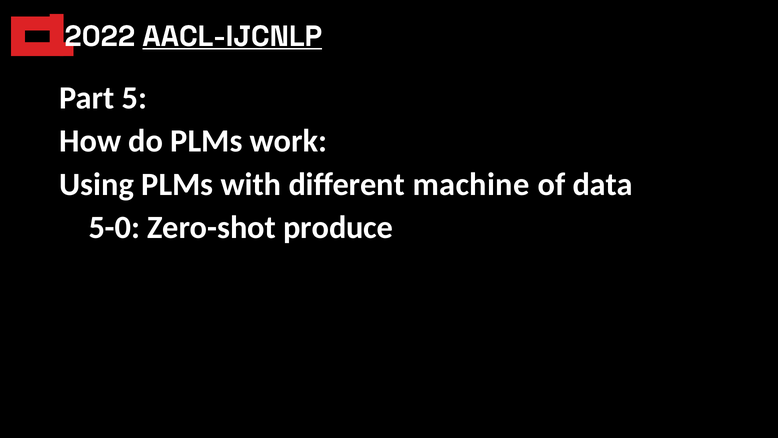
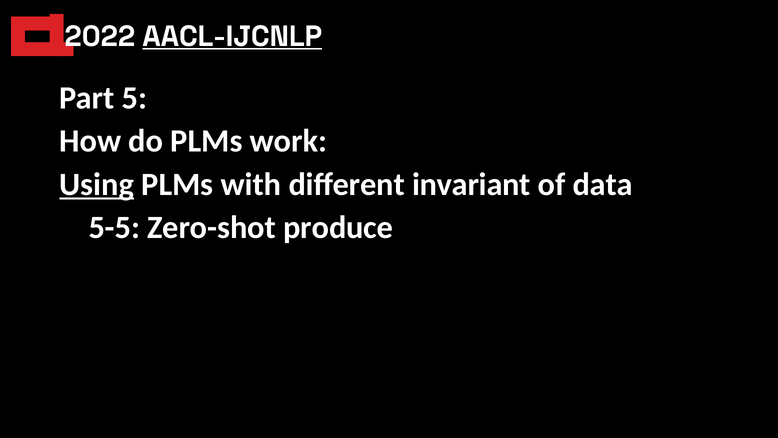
Using underline: none -> present
machine: machine -> invariant
5-0: 5-0 -> 5-5
